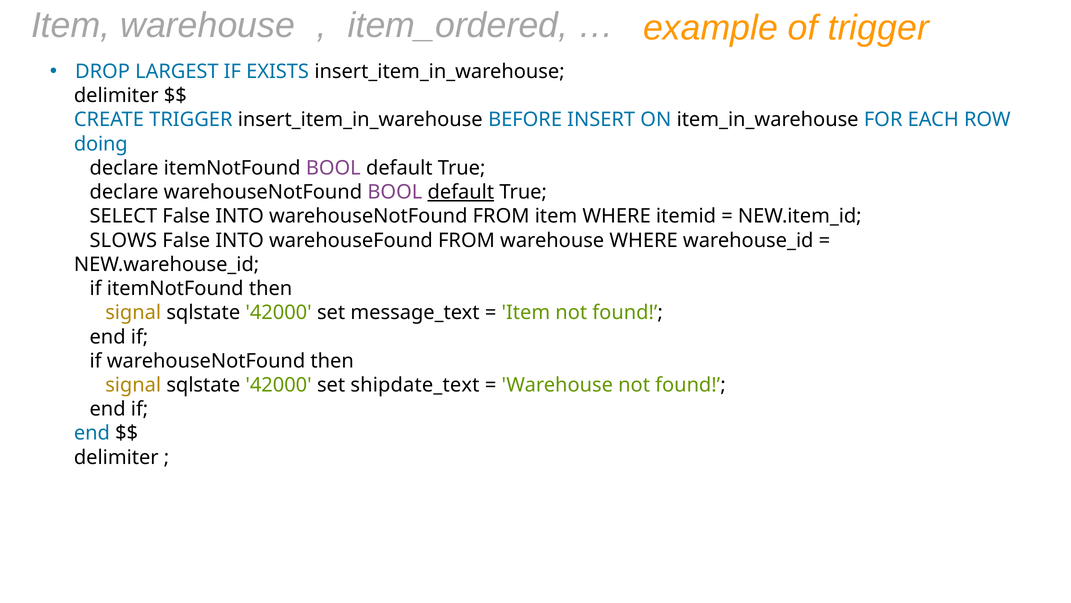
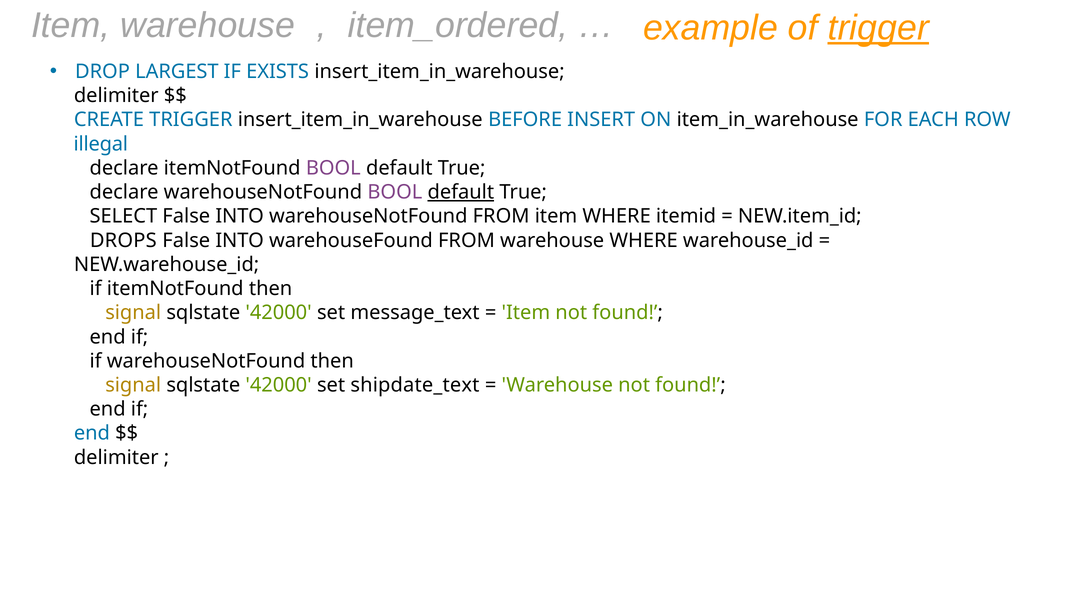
trigger at (878, 28) underline: none -> present
doing: doing -> illegal
SLOWS: SLOWS -> DROPS
